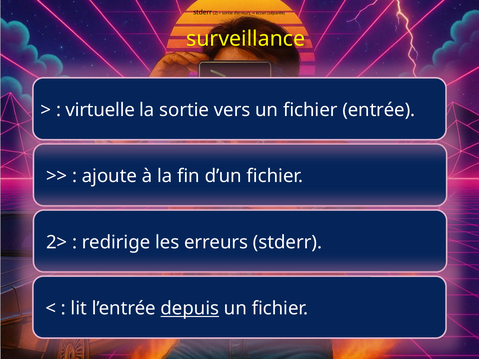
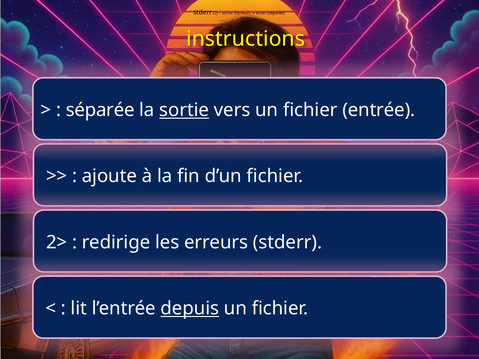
surveillance: surveillance -> instructions
virtuelle at (100, 110): virtuelle -> séparée
sortie at (184, 110) underline: none -> present
